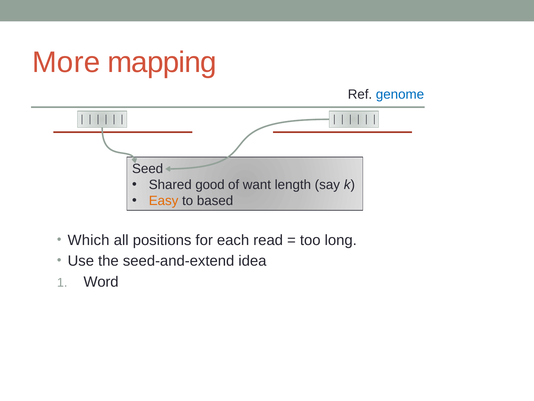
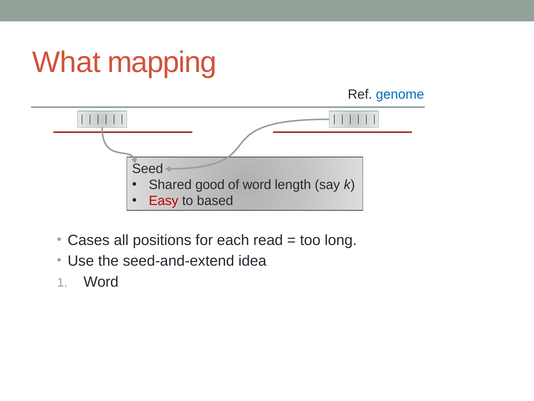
More: More -> What
of want: want -> word
Easy colour: orange -> red
Which: Which -> Cases
